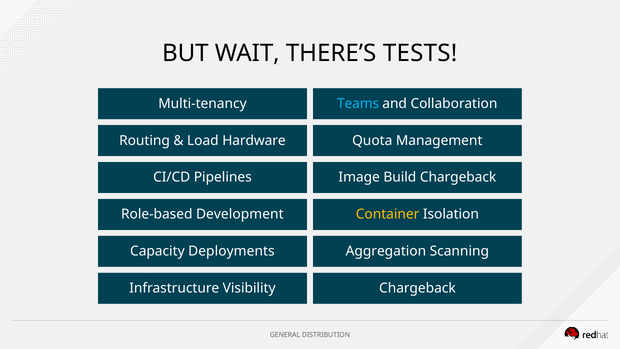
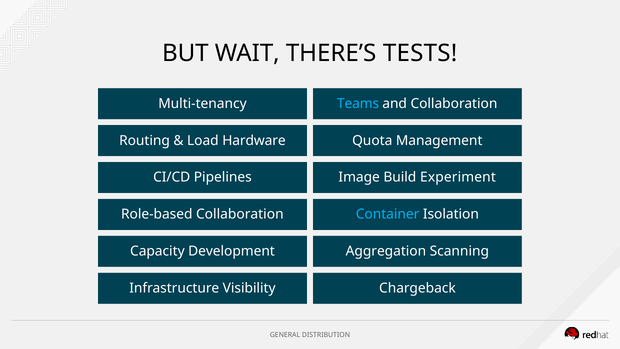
Build Chargeback: Chargeback -> Experiment
Role-based Development: Development -> Collaboration
Container colour: yellow -> light blue
Deployments: Deployments -> Development
